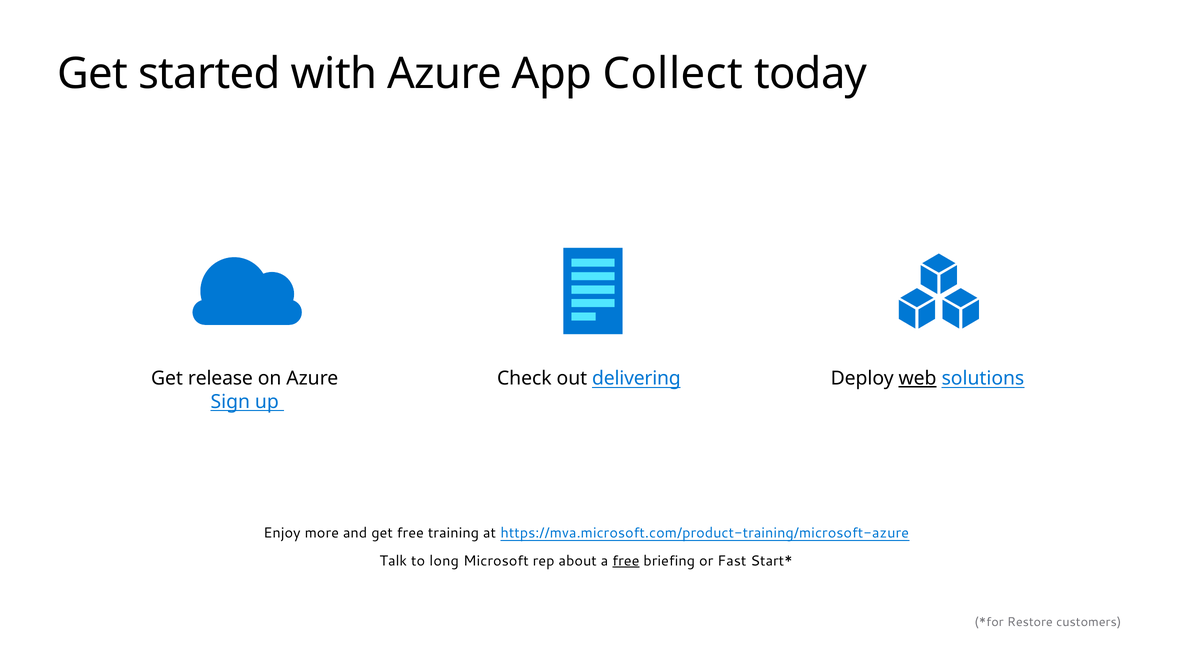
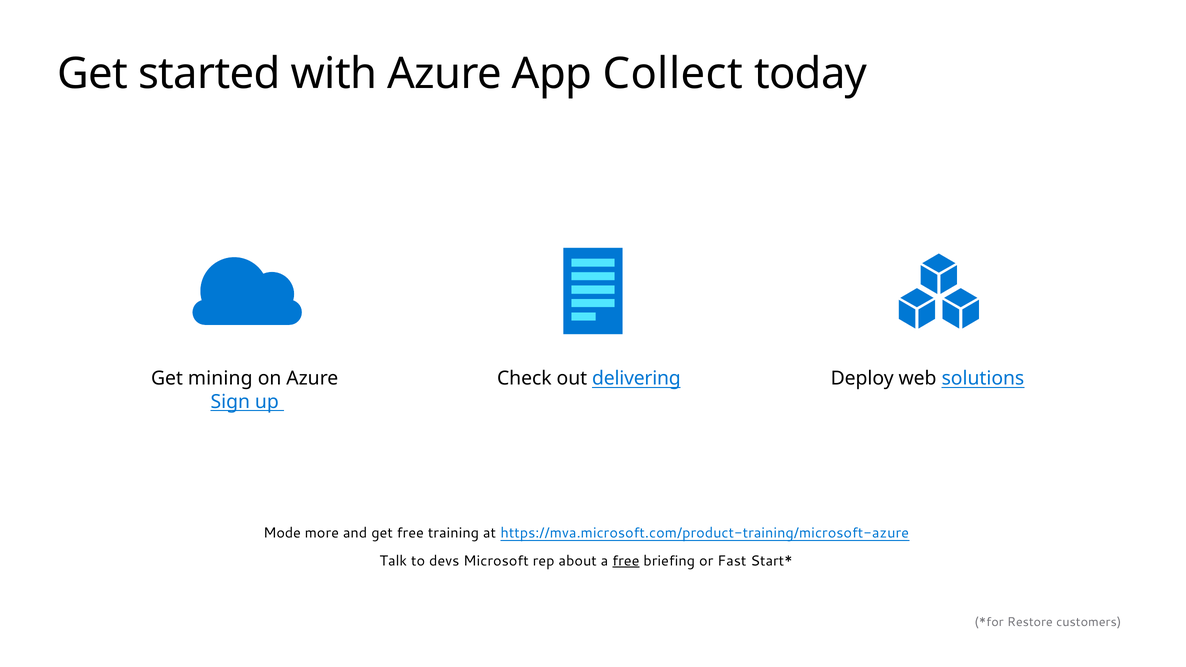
release: release -> mining
web underline: present -> none
Enjoy: Enjoy -> Mode
long: long -> devs
